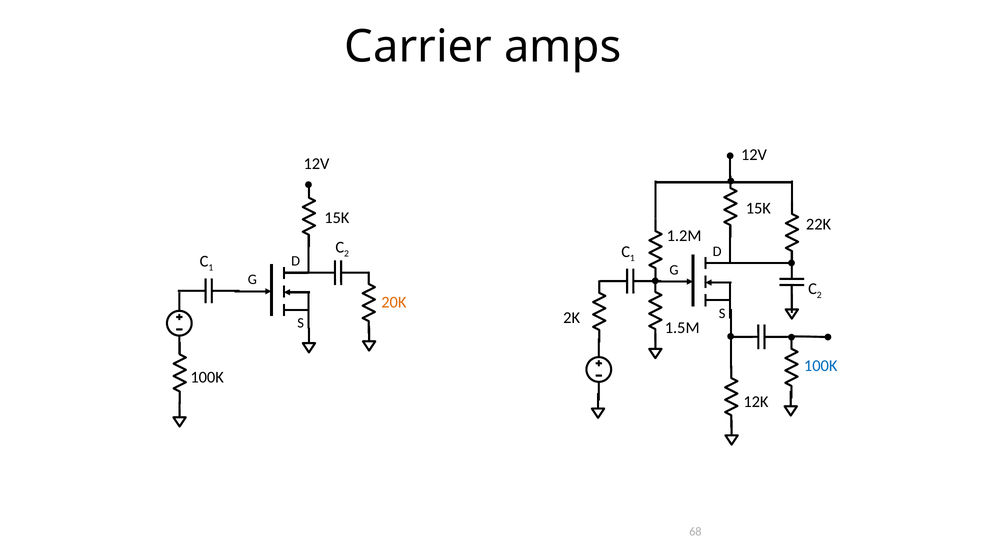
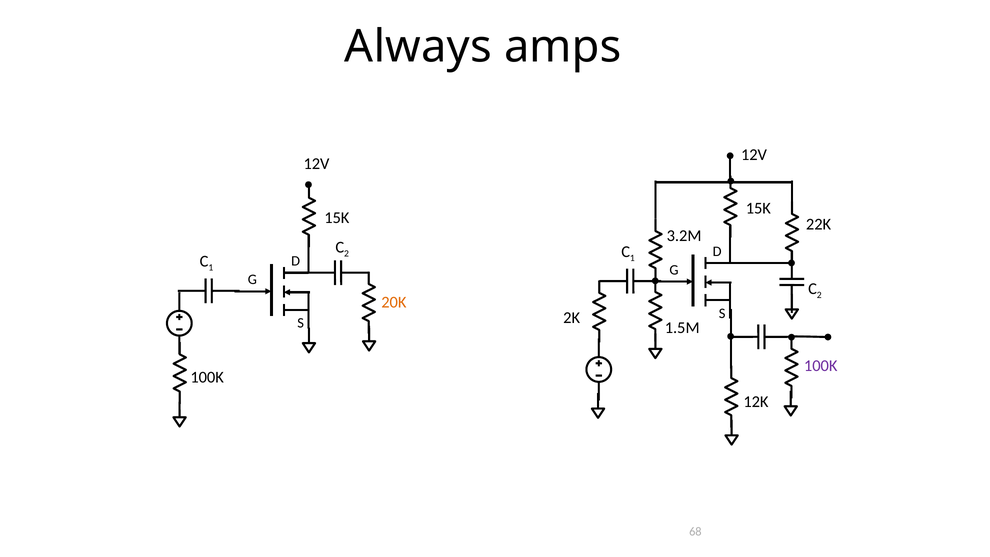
Carrier: Carrier -> Always
1.2M: 1.2M -> 3.2M
100K at (821, 366) colour: blue -> purple
